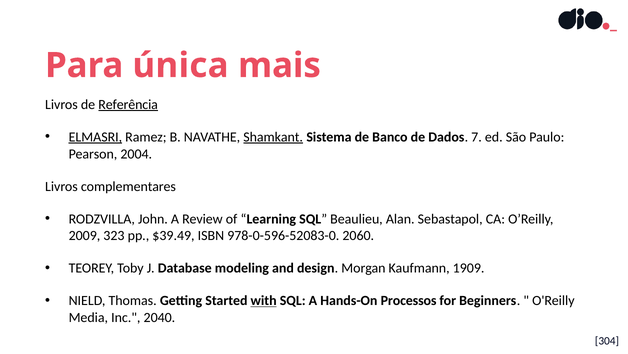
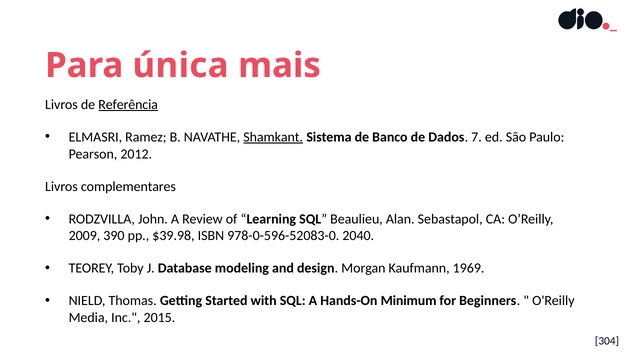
ELMASRI underline: present -> none
2004: 2004 -> 2012
323: 323 -> 390
$39.49: $39.49 -> $39.98
2060: 2060 -> 2040
1909: 1909 -> 1969
with underline: present -> none
Processos: Processos -> Minimum
2040: 2040 -> 2015
